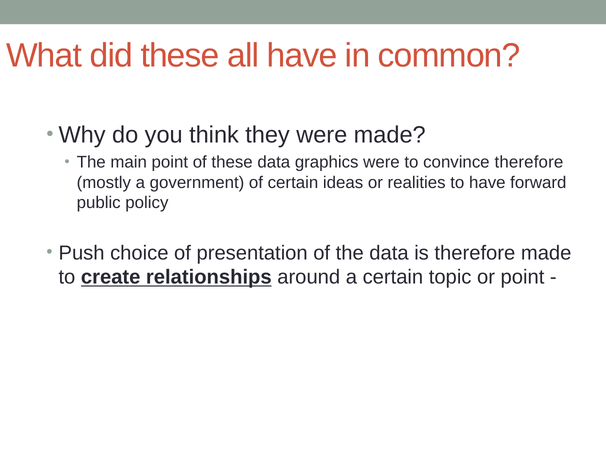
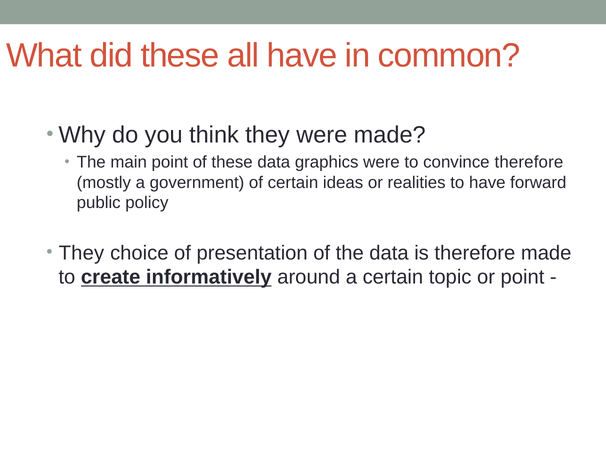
Push at (82, 253): Push -> They
relationships: relationships -> informatively
